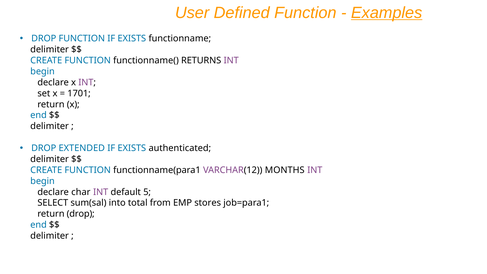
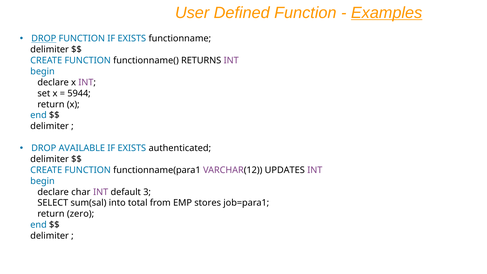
DROP at (44, 39) underline: none -> present
1701: 1701 -> 5944
EXTENDED: EXTENDED -> AVAILABLE
MONTHS: MONTHS -> UPDATES
5: 5 -> 3
return drop: drop -> zero
